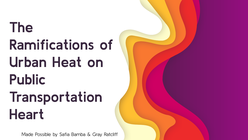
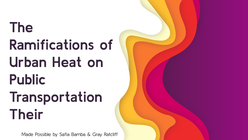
Heart: Heart -> Their
